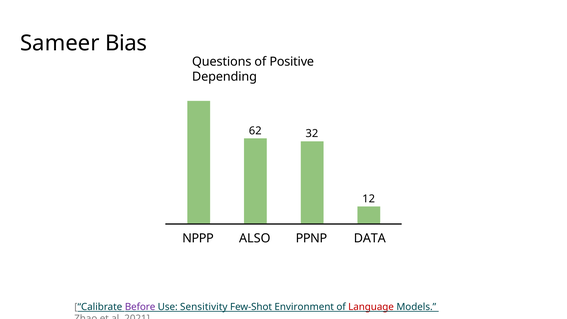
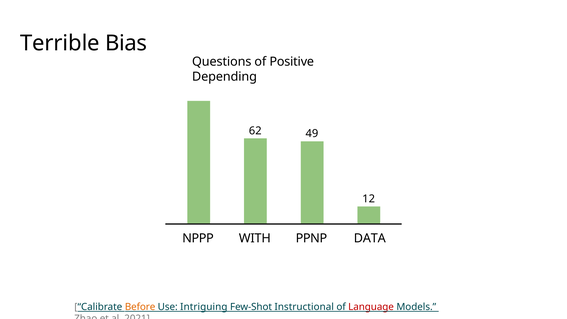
Sameer: Sameer -> Terrible
32: 32 -> 49
ALSO: ALSO -> WITH
Before colour: purple -> orange
Sensitivity: Sensitivity -> Intriguing
Environment: Environment -> Instructional
